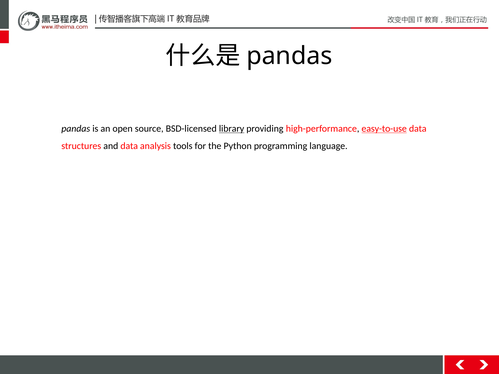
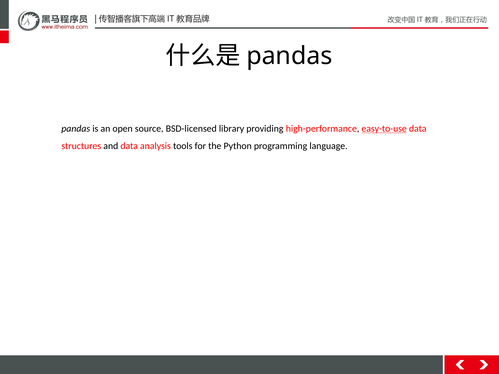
library underline: present -> none
